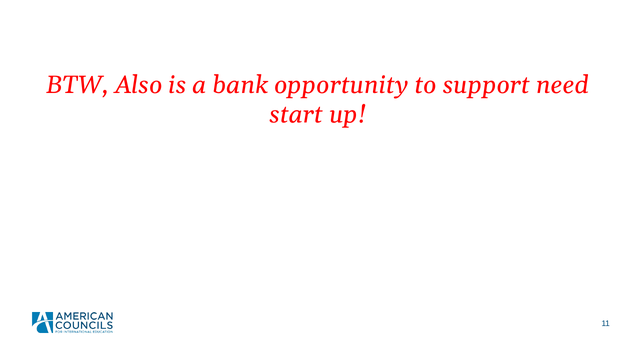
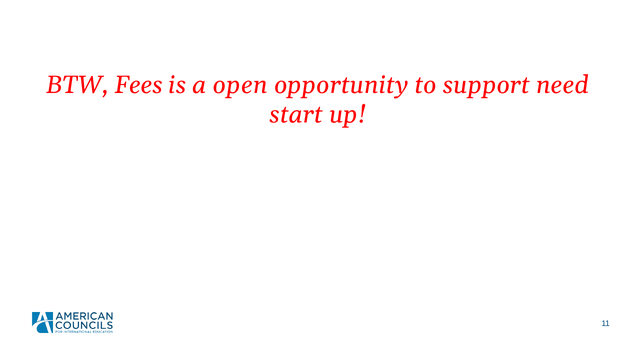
Also: Also -> Fees
bank: bank -> open
